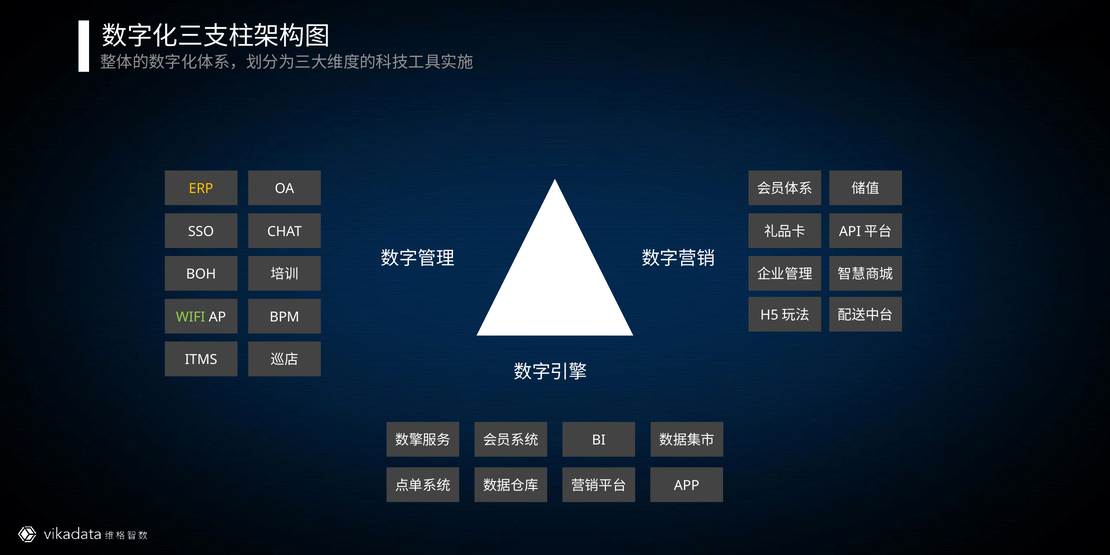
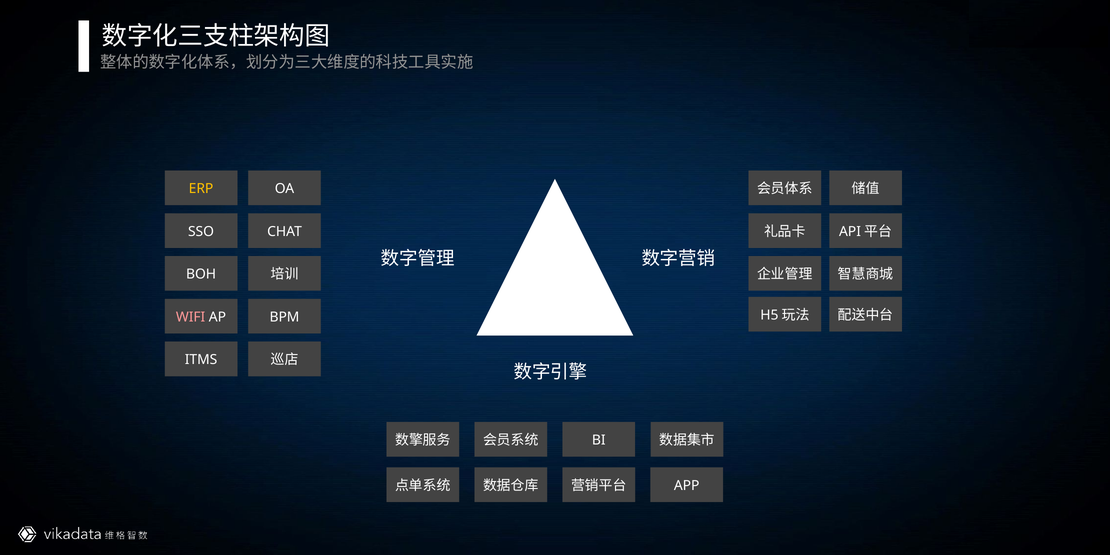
WIFI colour: light green -> pink
